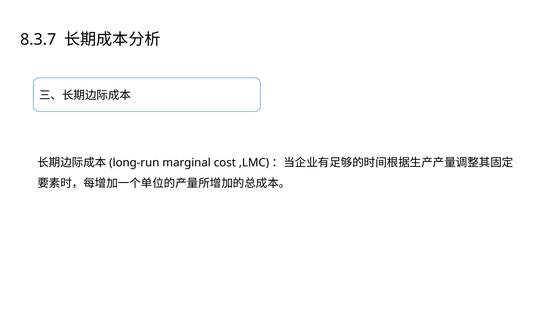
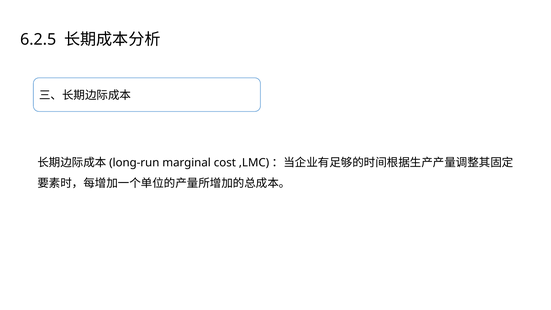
8.3.7: 8.3.7 -> 6.2.5
